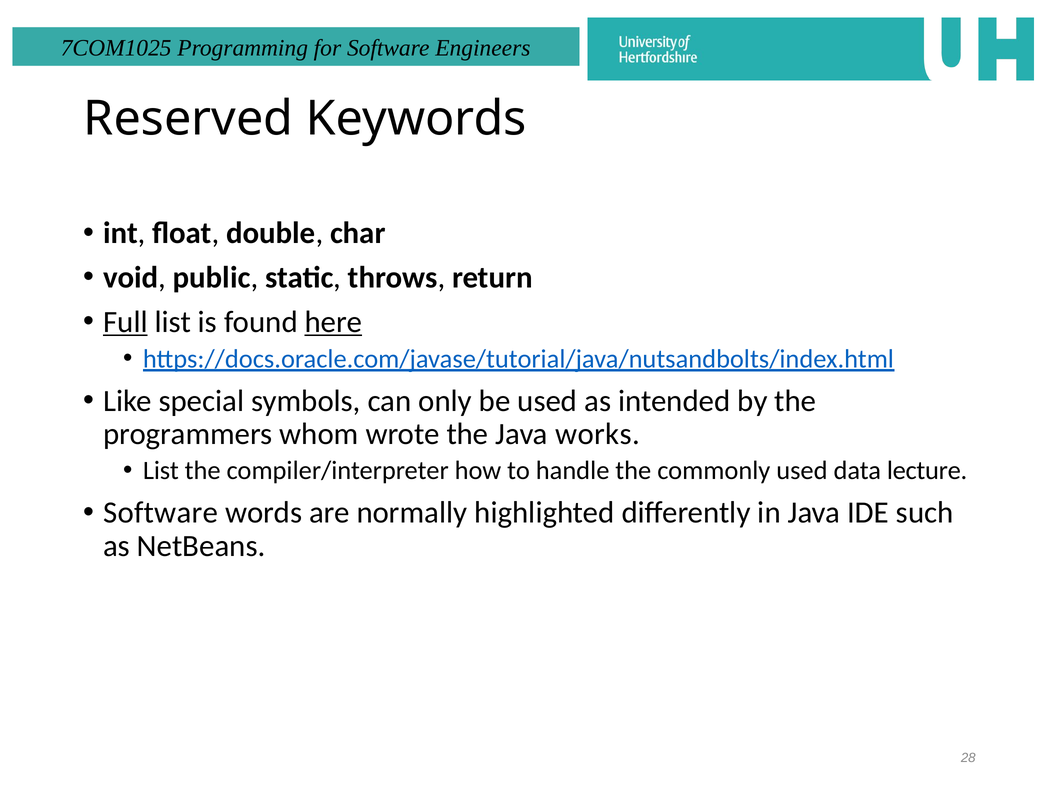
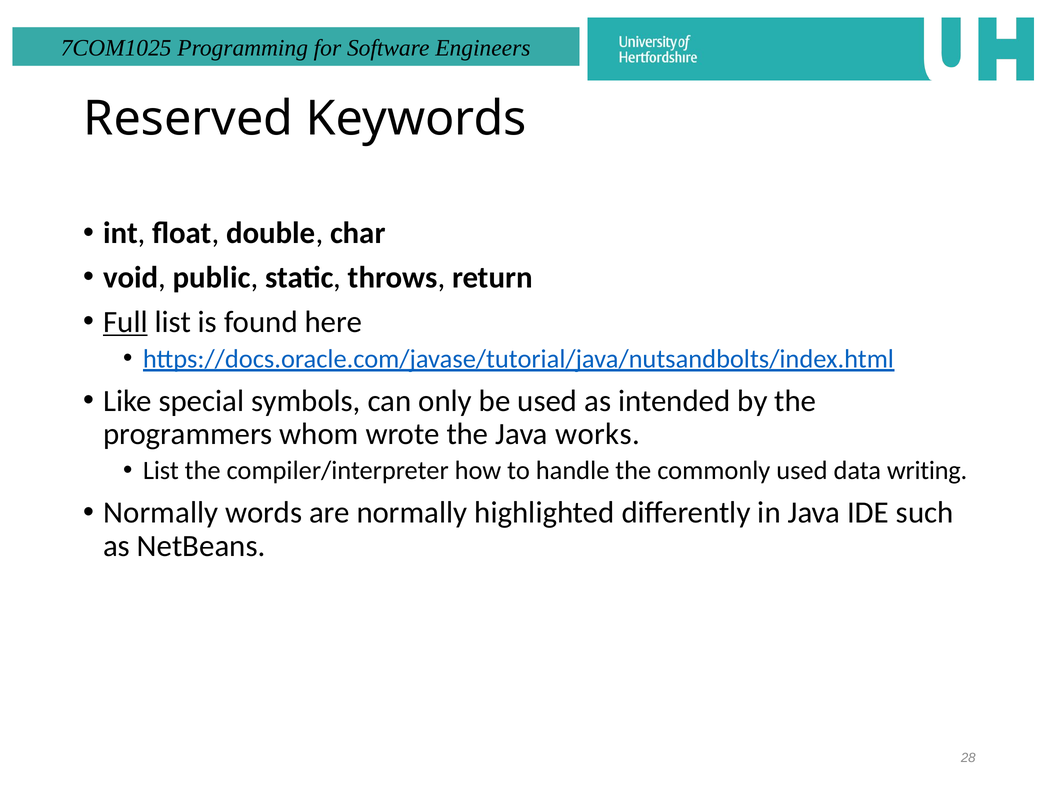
here underline: present -> none
lecture: lecture -> writing
Software at (161, 513): Software -> Normally
